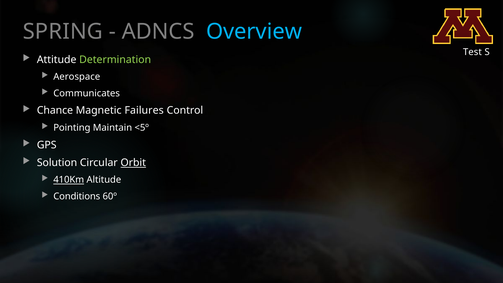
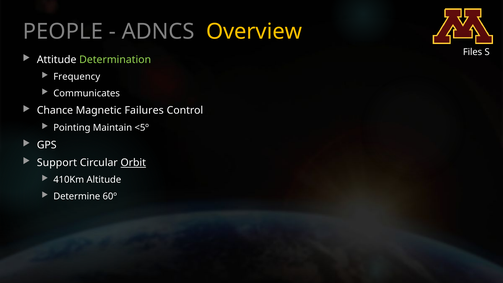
SPRING: SPRING -> PEOPLE
Overview colour: light blue -> yellow
Test: Test -> Files
Aerospace: Aerospace -> Frequency
Solution: Solution -> Support
410Km underline: present -> none
Conditions: Conditions -> Determine
